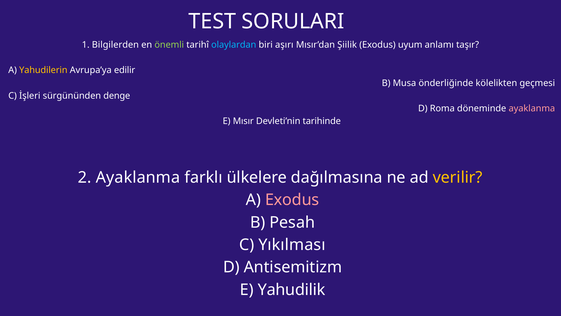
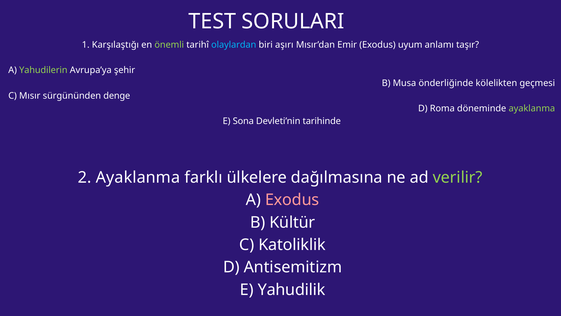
Bilgilerden: Bilgilerden -> Karşılaştığı
Şiilik: Şiilik -> Emir
Yahudilerin colour: yellow -> light green
edilir: edilir -> şehir
İşleri: İşleri -> Mısır
ayaklanma at (532, 108) colour: pink -> light green
Mısır: Mısır -> Sona
verilir colour: yellow -> light green
Pesah: Pesah -> Kültür
Yıkılması: Yıkılması -> Katoliklik
